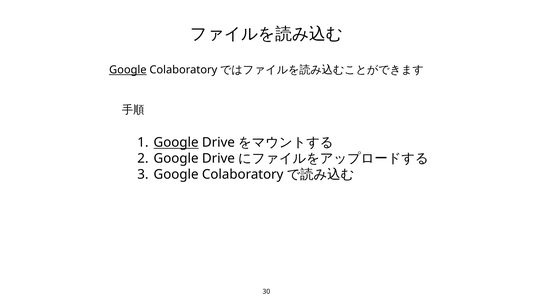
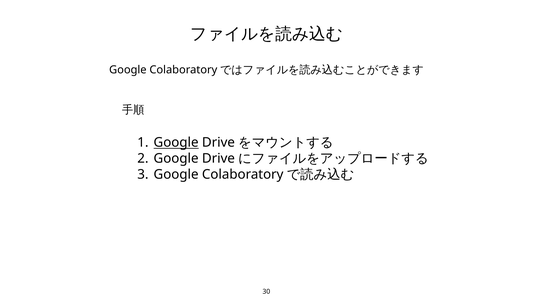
Google at (128, 70) underline: present -> none
